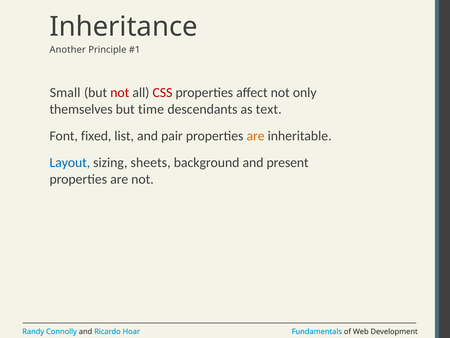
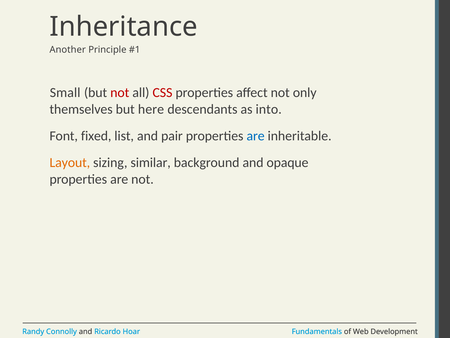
time: time -> here
text: text -> into
are at (256, 136) colour: orange -> blue
Layout colour: blue -> orange
sheets: sheets -> similar
present: present -> opaque
